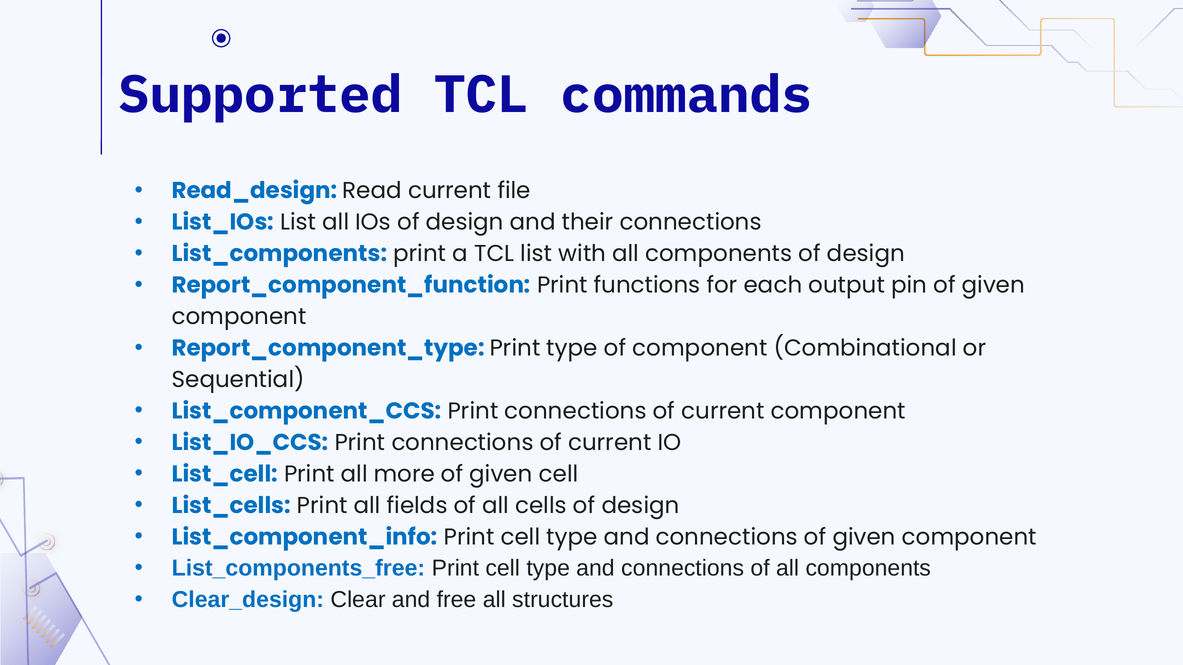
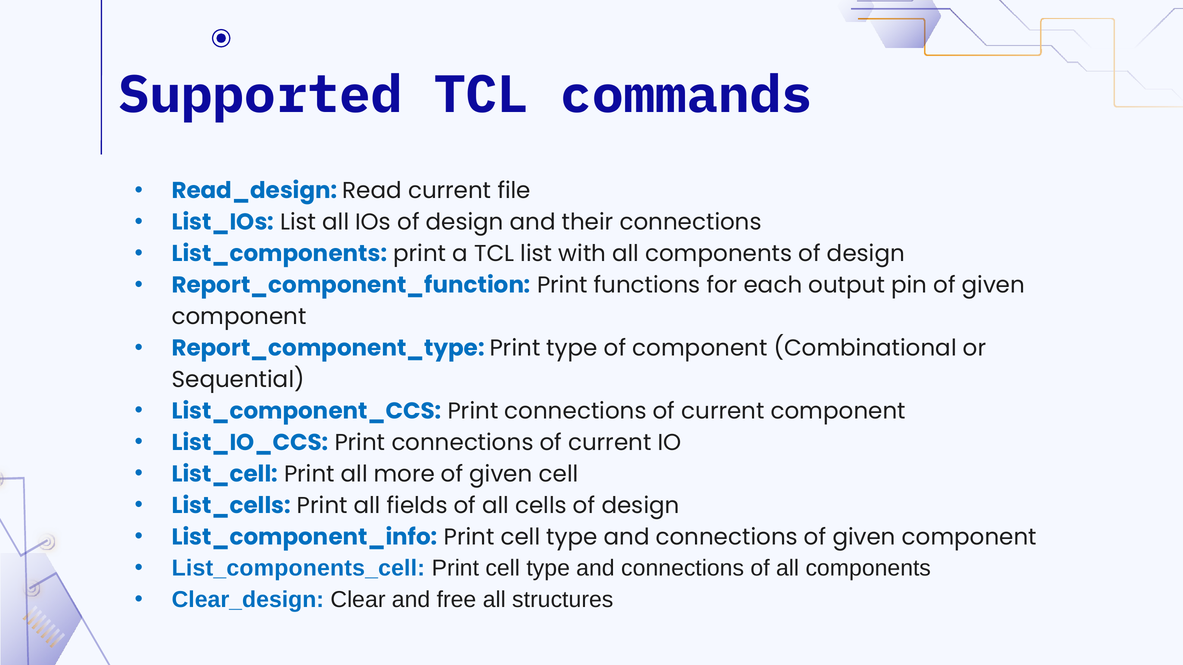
List_components_free: List_components_free -> List_components_cell
